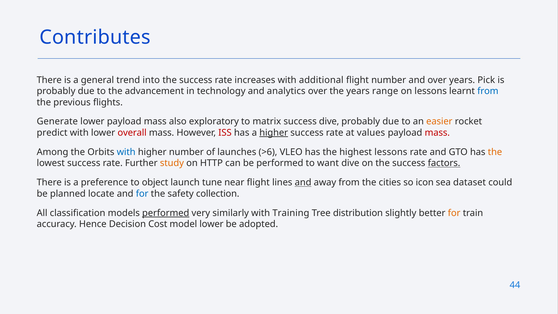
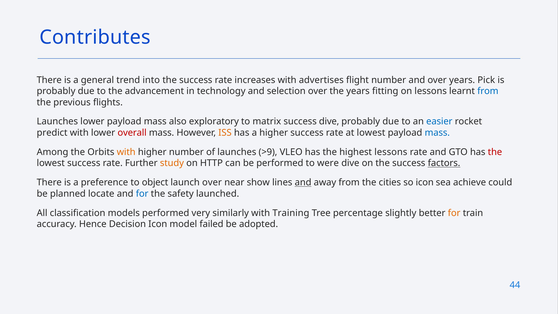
additional: additional -> advertises
analytics: analytics -> selection
range: range -> fitting
Generate at (57, 122): Generate -> Launches
easier colour: orange -> blue
ISS colour: red -> orange
higher at (274, 133) underline: present -> none
at values: values -> lowest
mass at (437, 133) colour: red -> blue
with at (126, 152) colour: blue -> orange
>6: >6 -> >9
the at (495, 152) colour: orange -> red
want: want -> were
launch tune: tune -> over
near flight: flight -> show
dataset: dataset -> achieve
collection: collection -> launched
performed at (166, 213) underline: present -> none
distribution: distribution -> percentage
Decision Cost: Cost -> Icon
model lower: lower -> failed
